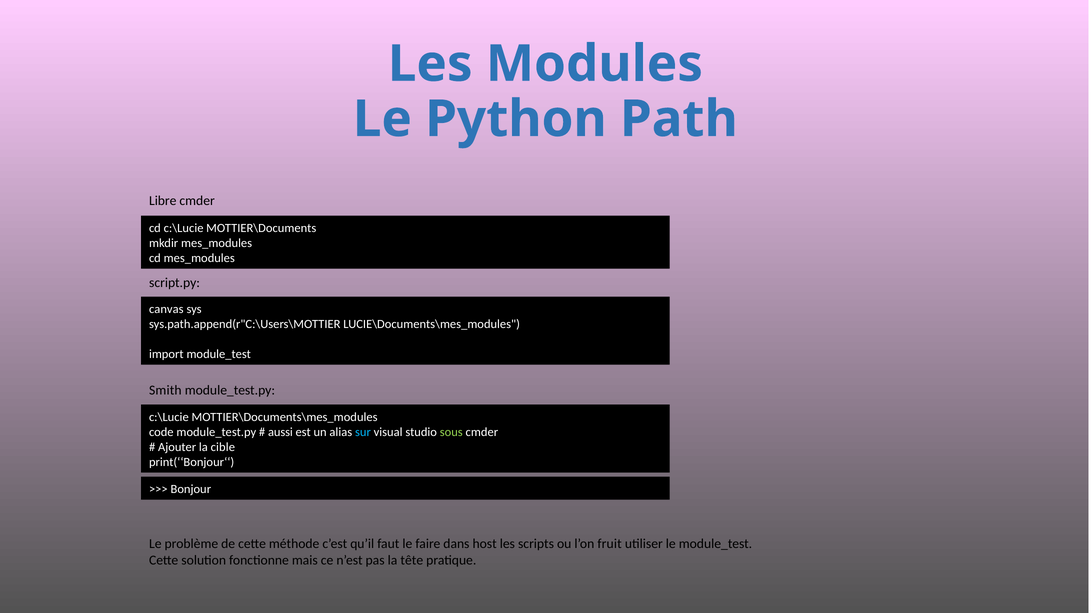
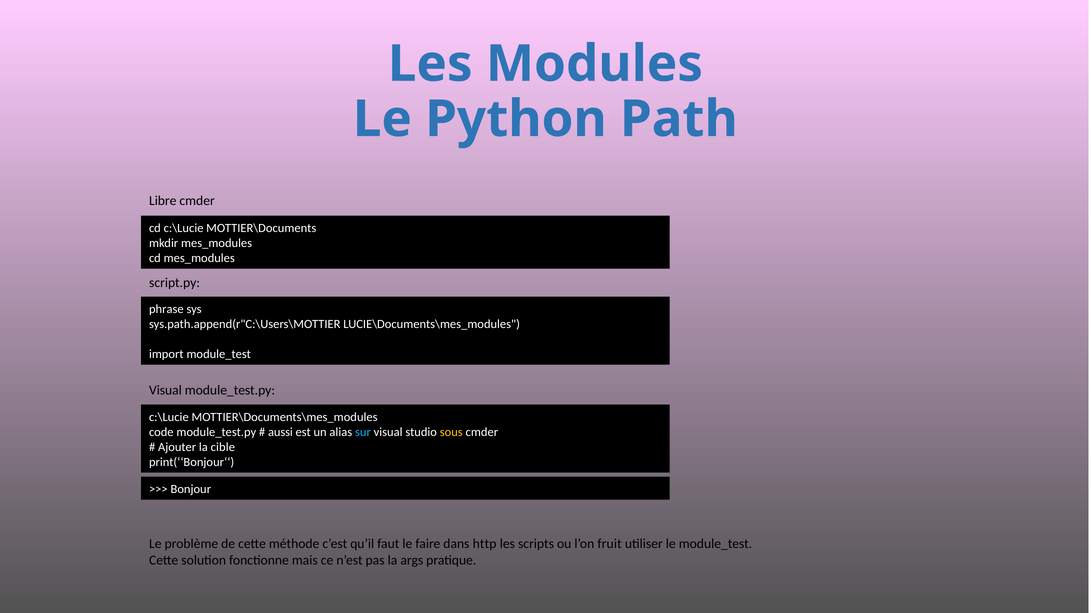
canvas: canvas -> phrase
Smith at (165, 391): Smith -> Visual
sous colour: light green -> yellow
host: host -> http
tête: tête -> args
